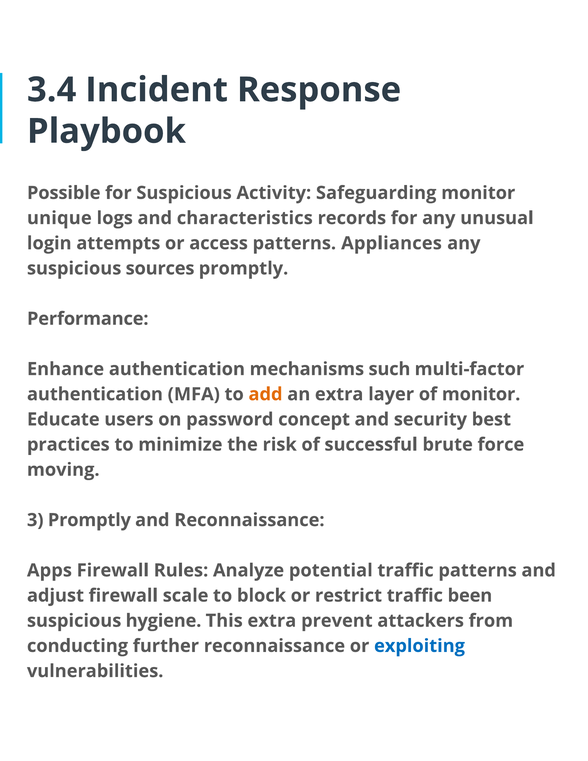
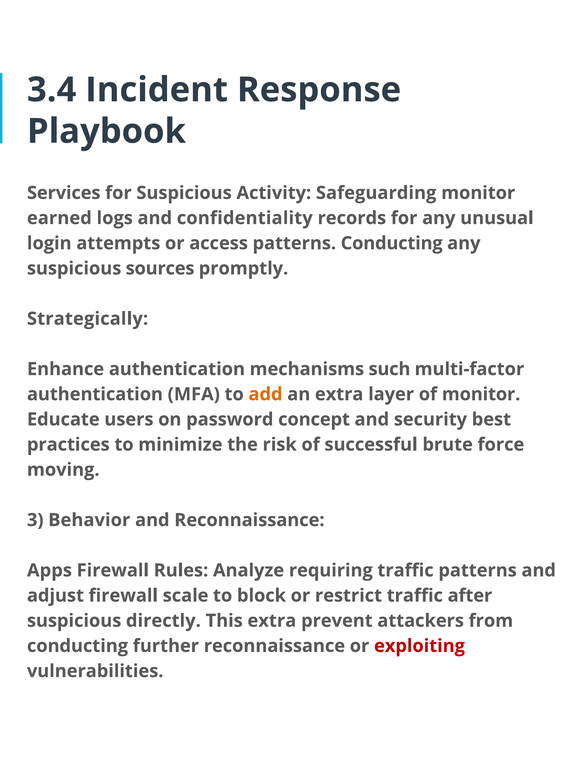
Possible: Possible -> Services
unique: unique -> earned
characteristics: characteristics -> confidentiality
patterns Appliances: Appliances -> Conducting
Performance: Performance -> Strategically
3 Promptly: Promptly -> Behavior
potential: potential -> requiring
been: been -> after
hygiene: hygiene -> directly
exploiting colour: blue -> red
